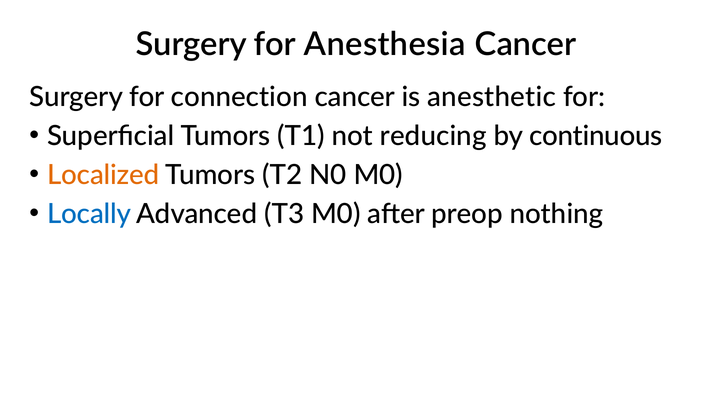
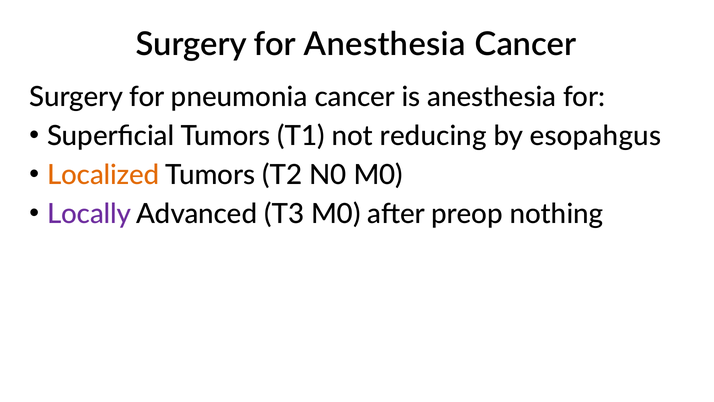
connection: connection -> pneumonia
is anesthetic: anesthetic -> anesthesia
continuous: continuous -> esopahgus
Locally colour: blue -> purple
